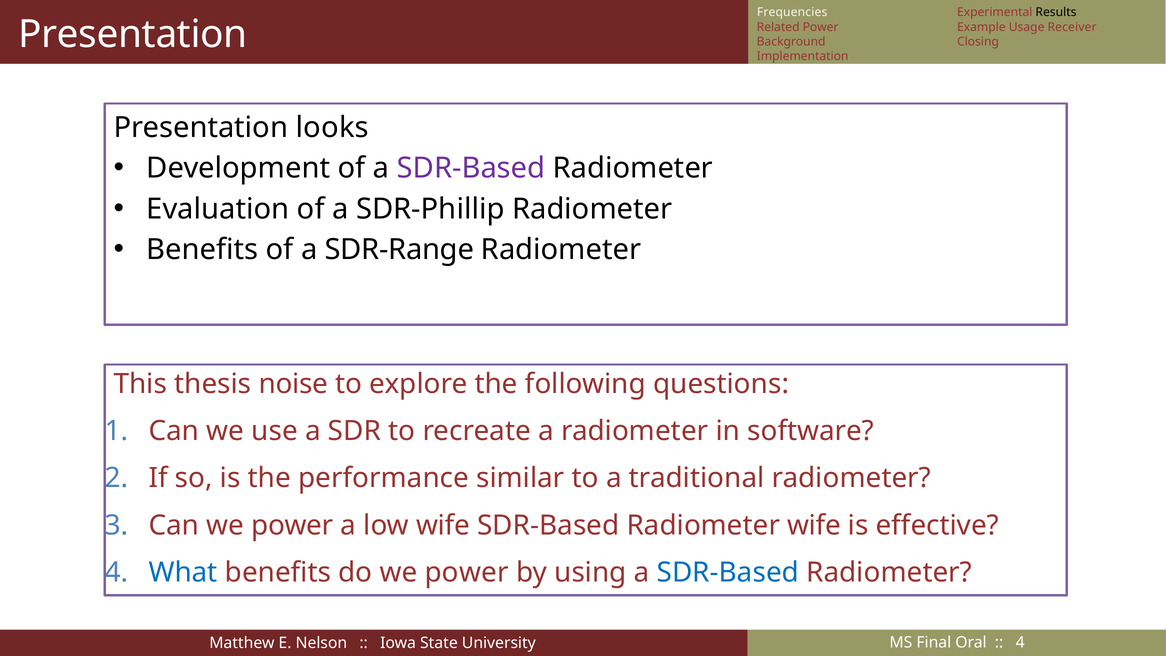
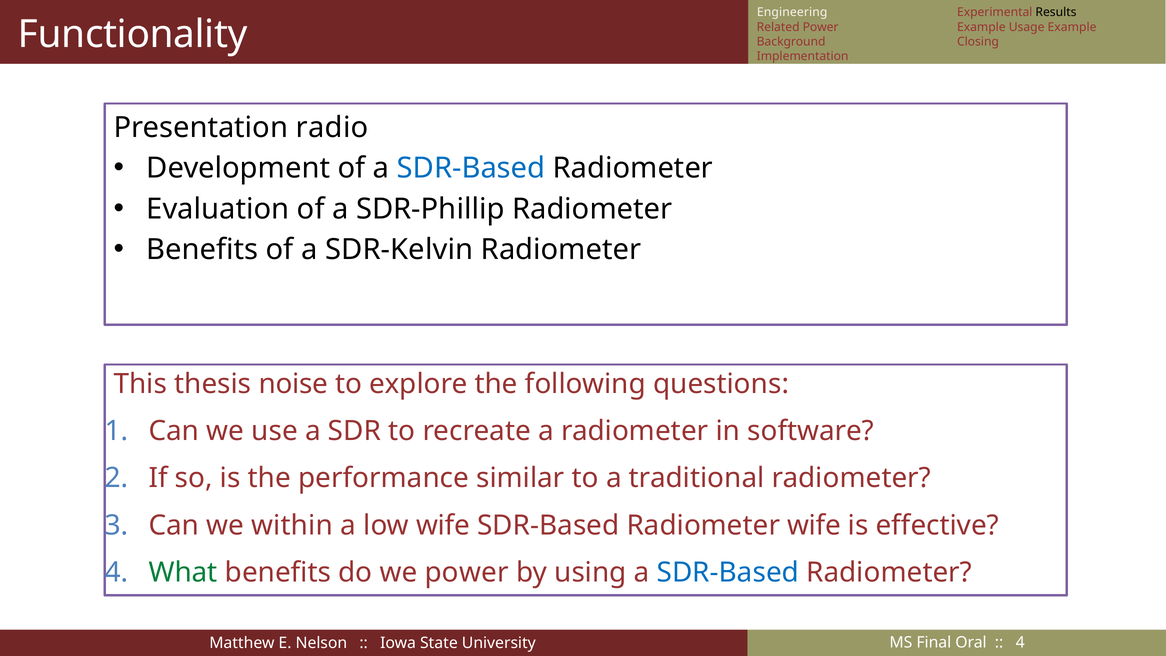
Frequencies: Frequencies -> Engineering
Usage Receiver: Receiver -> Example
Presentation at (133, 35): Presentation -> Functionality
looks: looks -> radio
SDR-Based at (471, 168) colour: purple -> blue
SDR-Range: SDR-Range -> SDR-Kelvin
Can we power: power -> within
What colour: blue -> green
